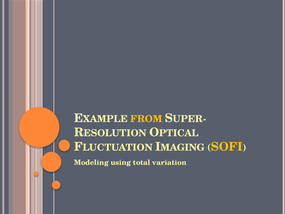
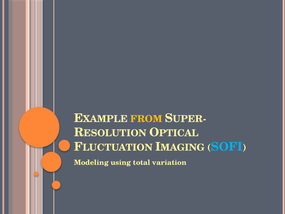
SOFI colour: yellow -> light blue
